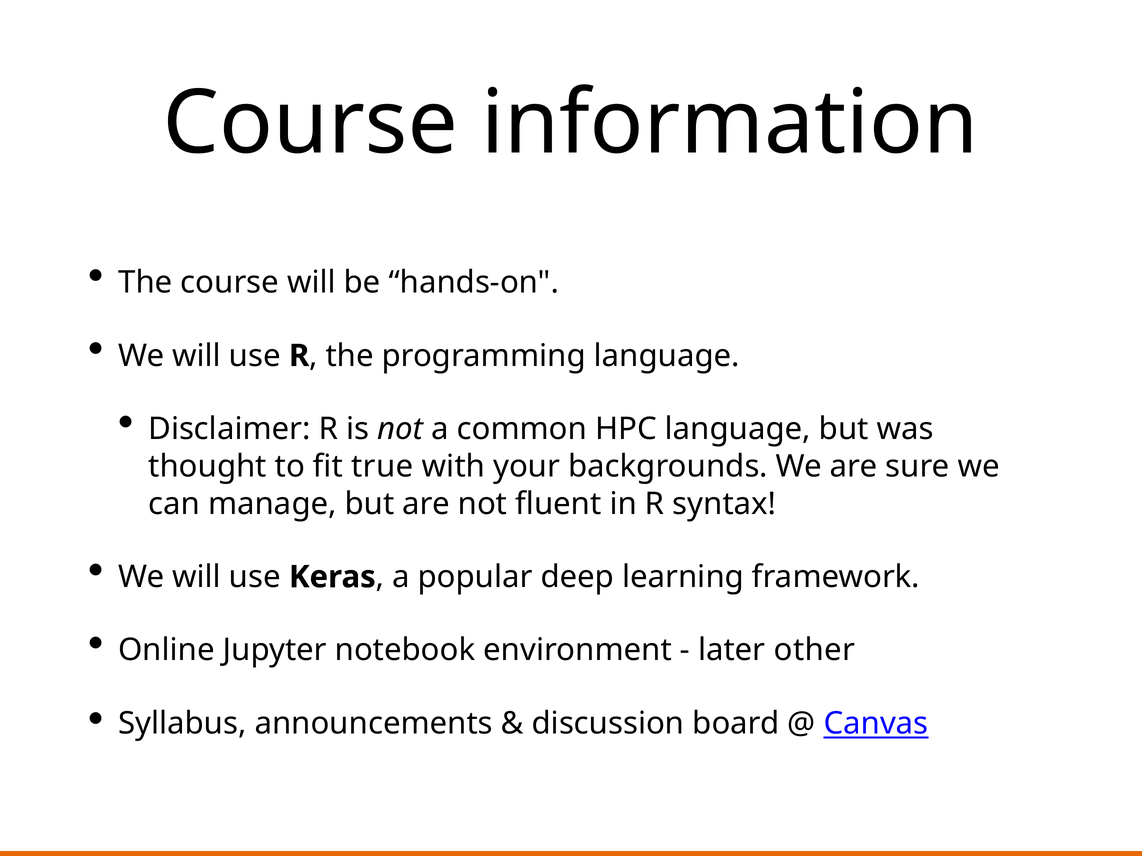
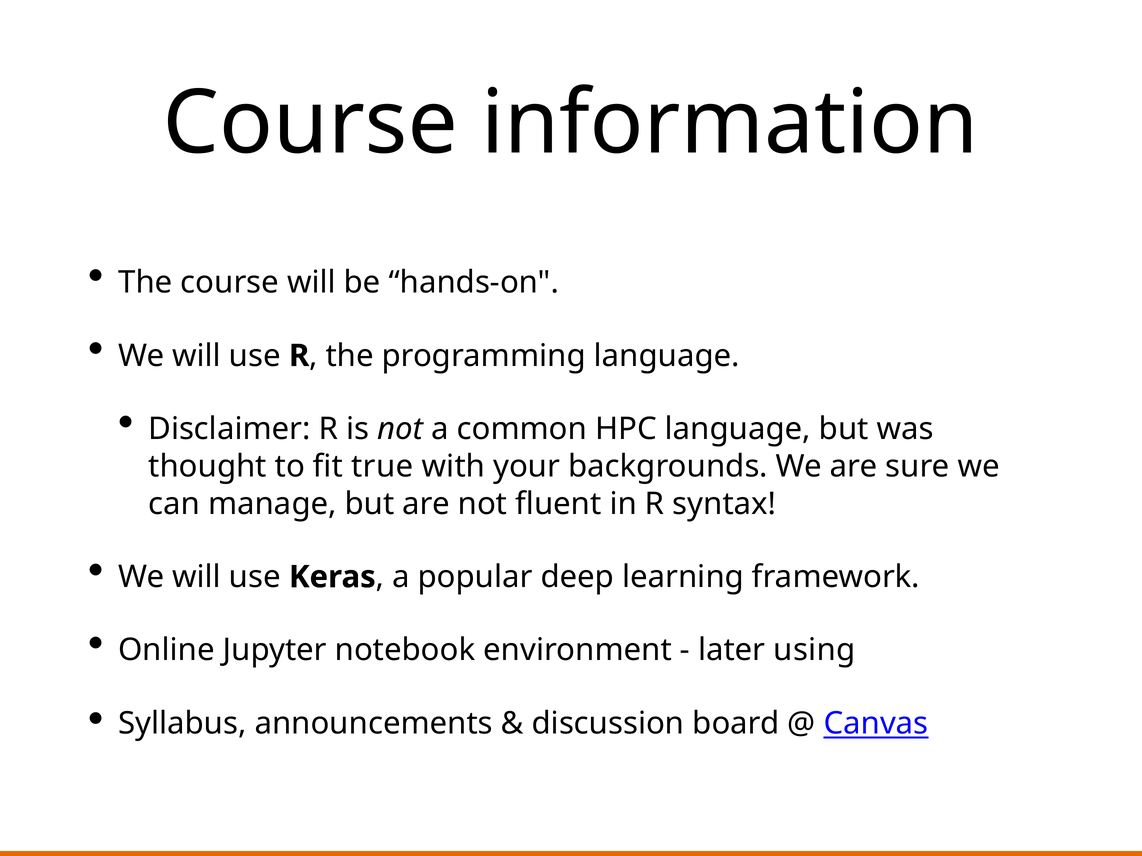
other: other -> using
